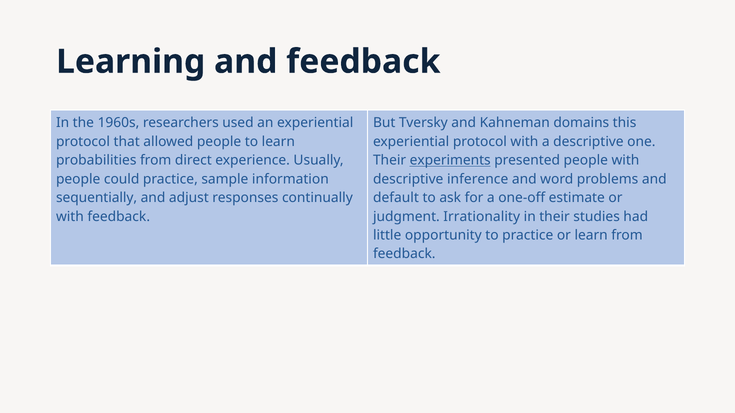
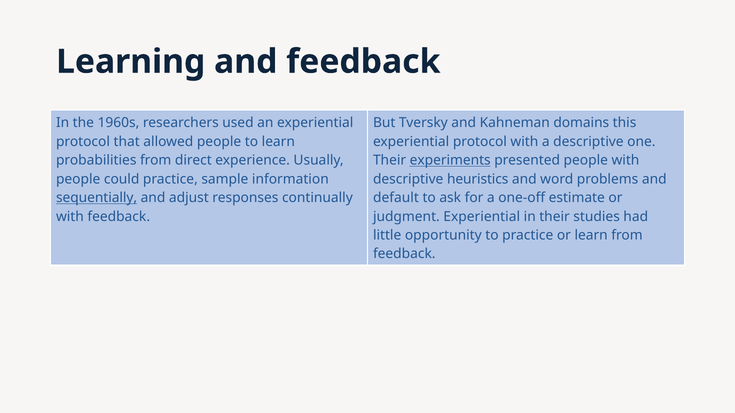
inference: inference -> heuristics
sequentially underline: none -> present
judgment Irrationality: Irrationality -> Experiential
